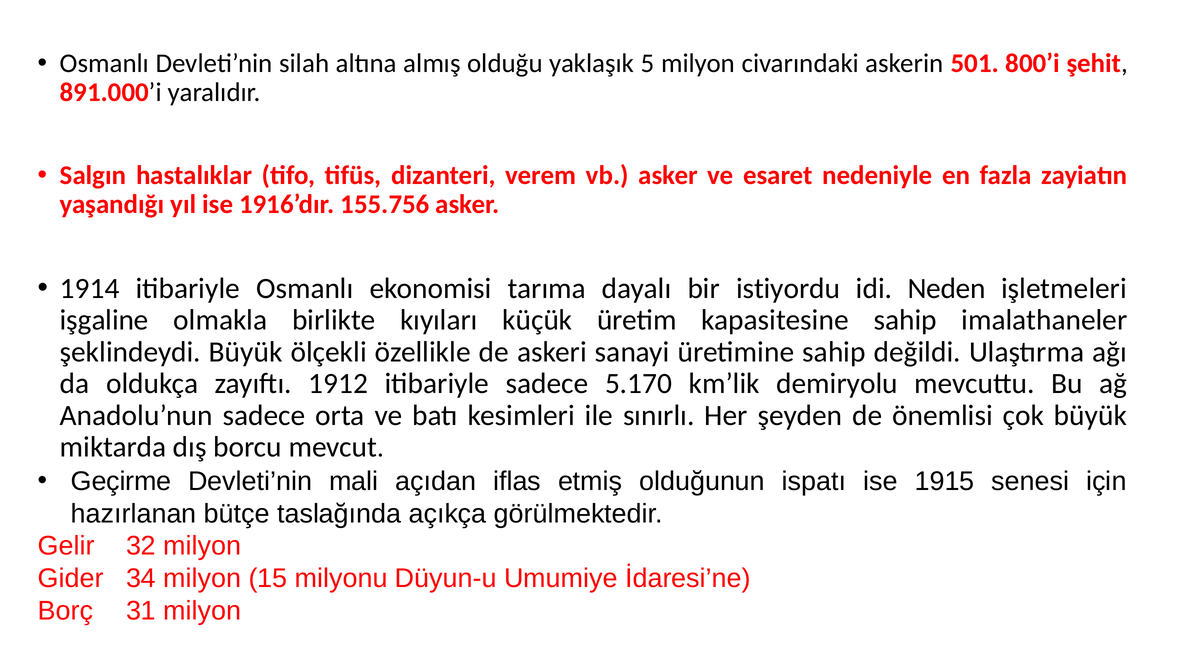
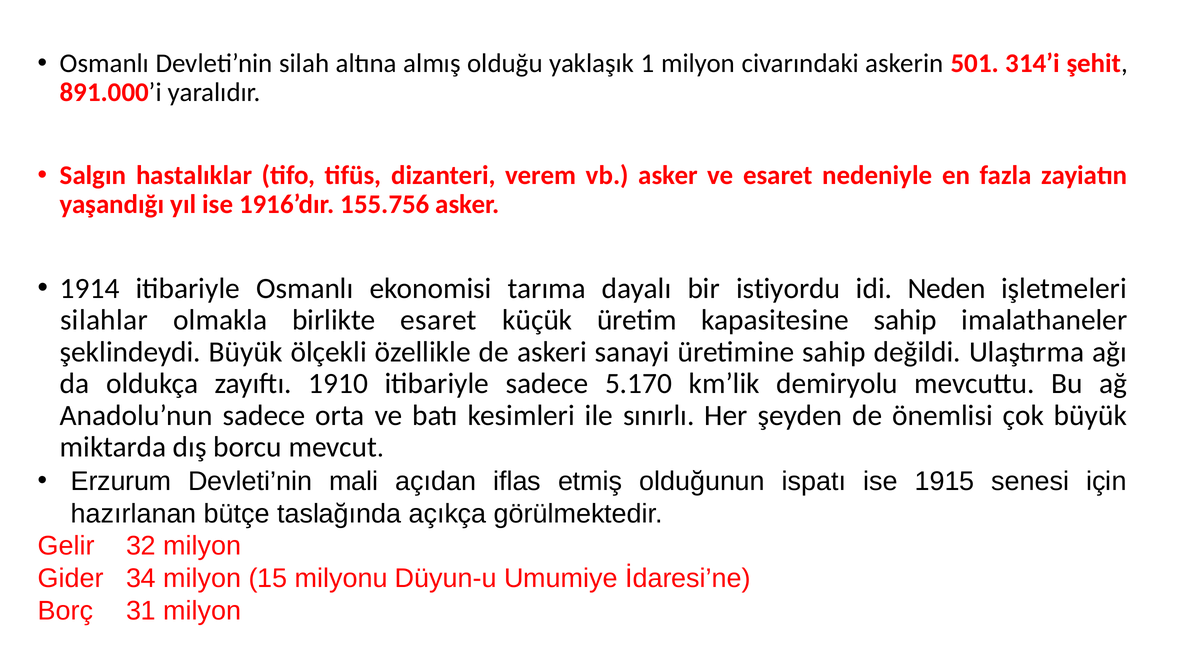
5: 5 -> 1
800’i: 800’i -> 314’i
işgaline: işgaline -> silahlar
birlikte kıyıları: kıyıları -> esaret
1912: 1912 -> 1910
Geçirme: Geçirme -> Erzurum
